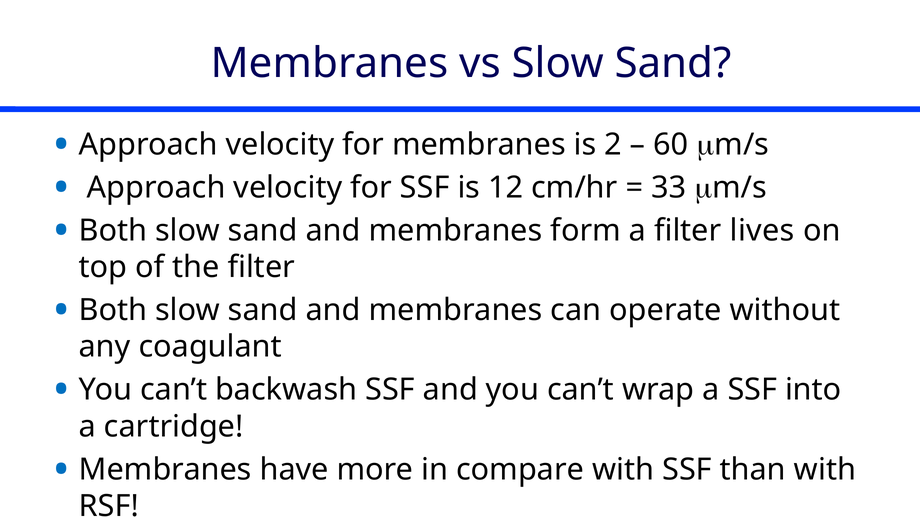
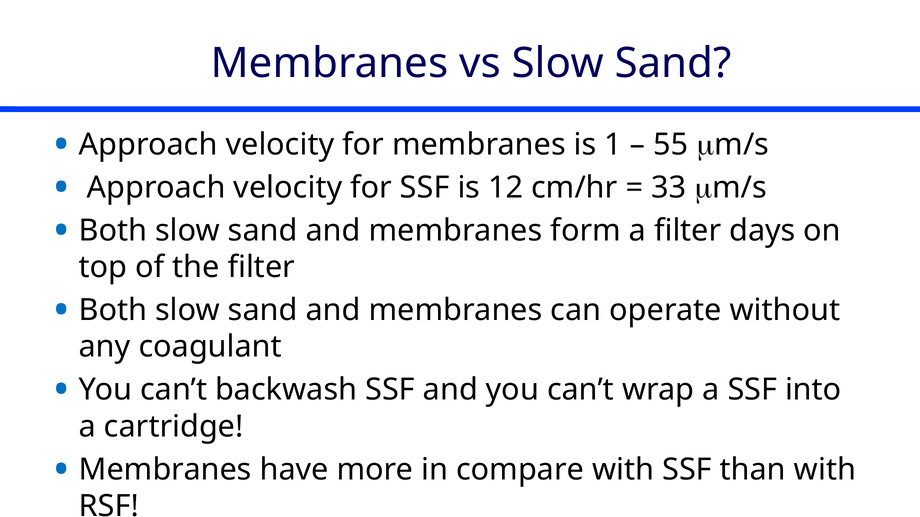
2: 2 -> 1
60: 60 -> 55
lives: lives -> days
